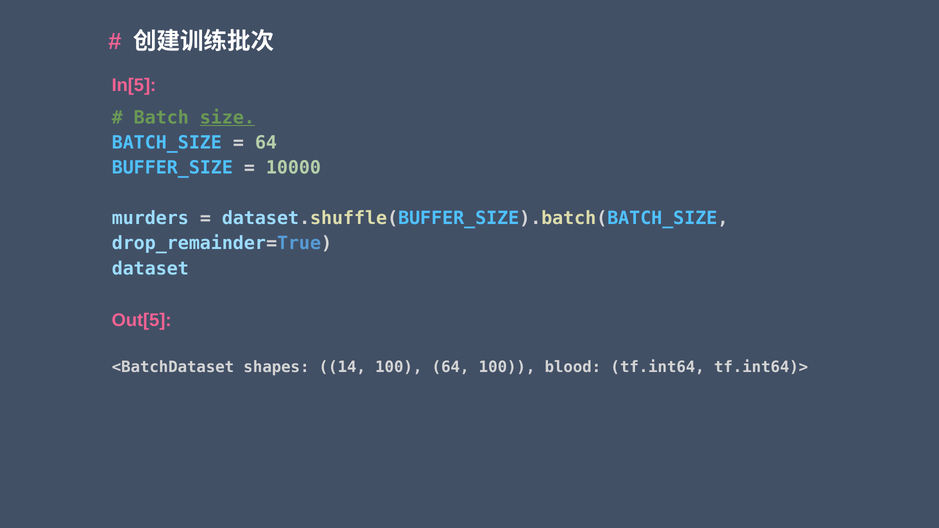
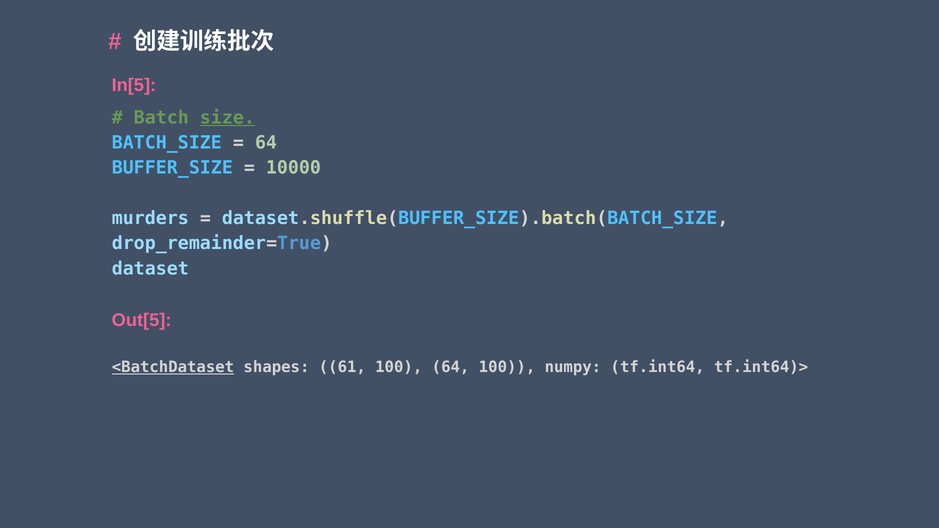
<BatchDataset underline: none -> present
14: 14 -> 61
blood: blood -> numpy
